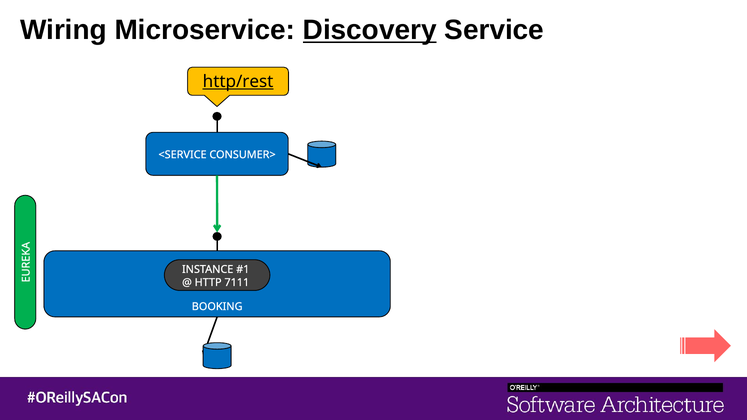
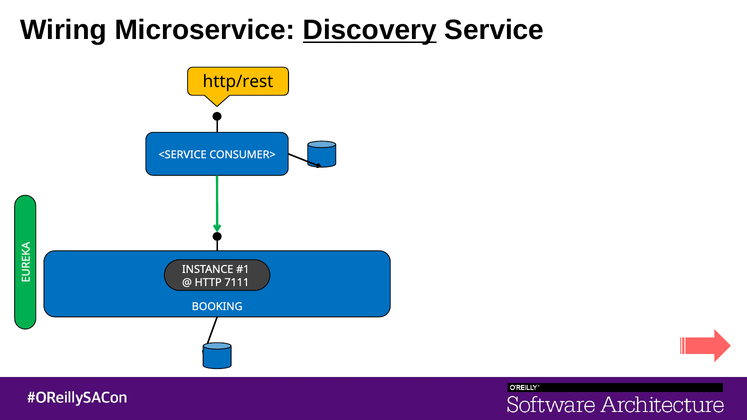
http/rest underline: present -> none
